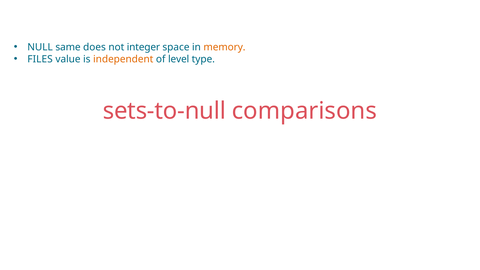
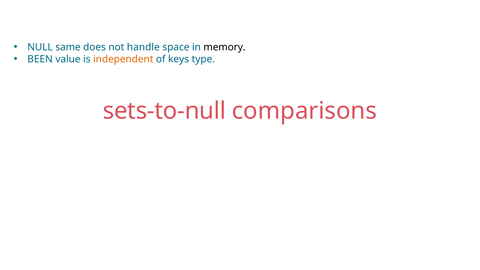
integer: integer -> handle
memory colour: orange -> black
FILES: FILES -> BEEN
level: level -> keys
